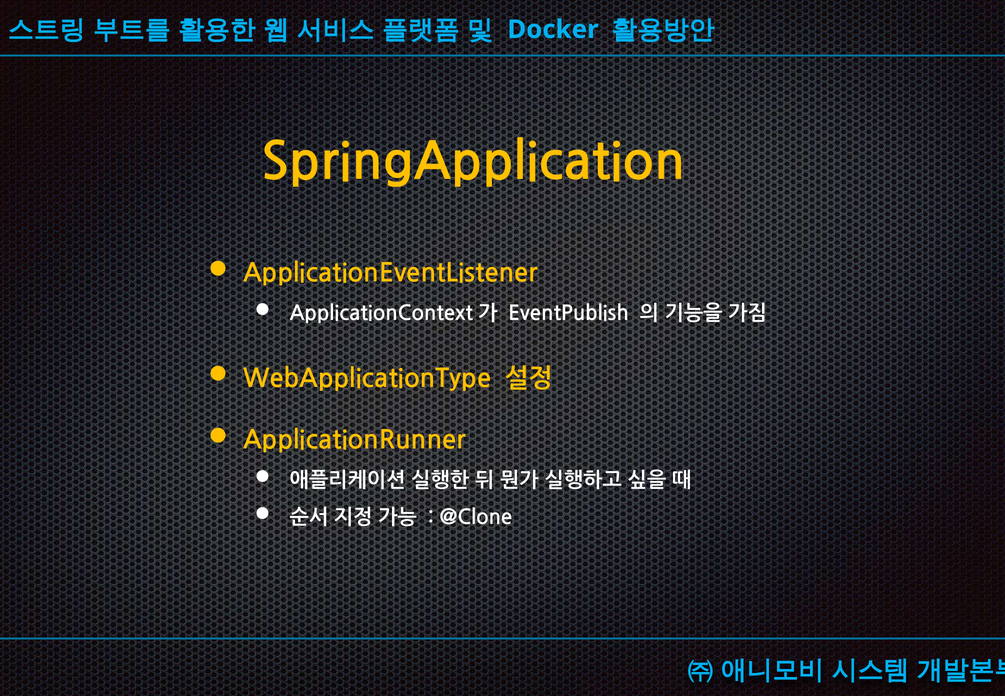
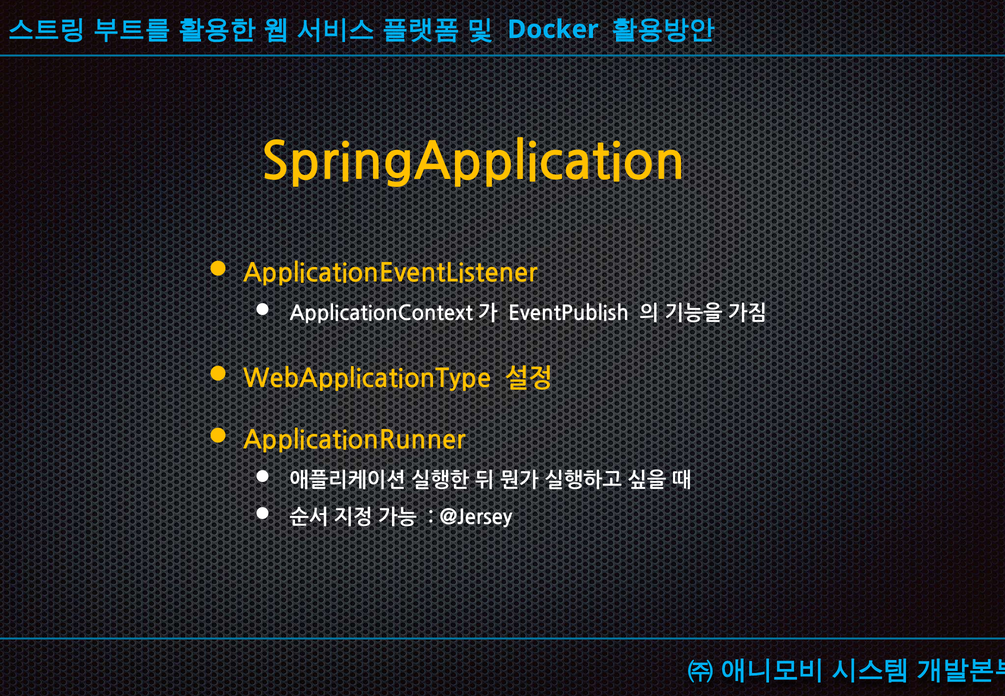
@Clone: @Clone -> @Jersey
